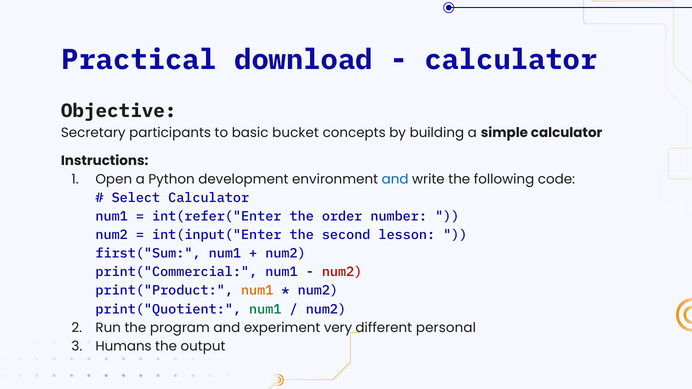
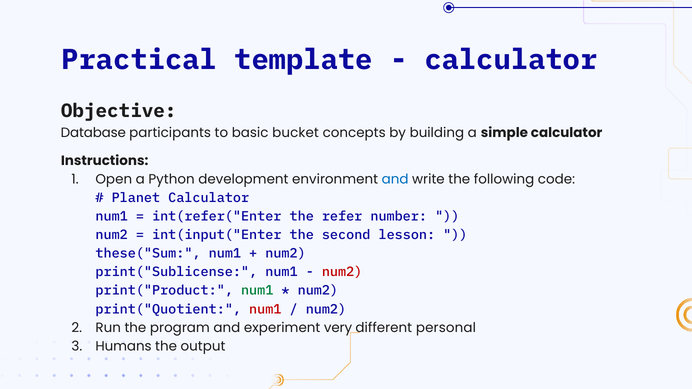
download: download -> template
Secretary: Secretary -> Database
Select: Select -> Planet
order: order -> refer
first("Sum: first("Sum -> these("Sum
print("Commercial: print("Commercial -> print("Sublicense
num1 at (257, 291) colour: orange -> green
num1 at (265, 309) colour: green -> red
